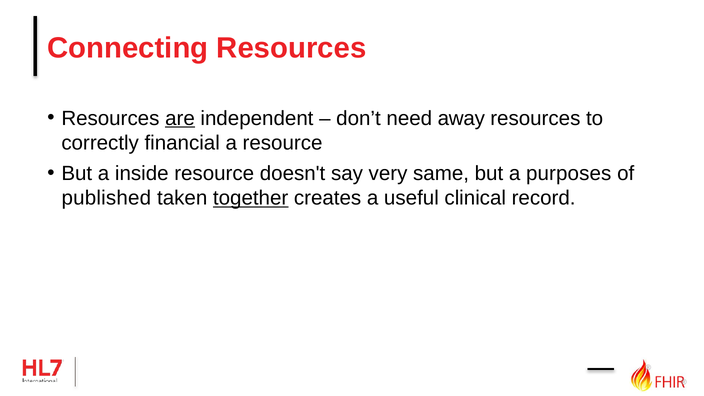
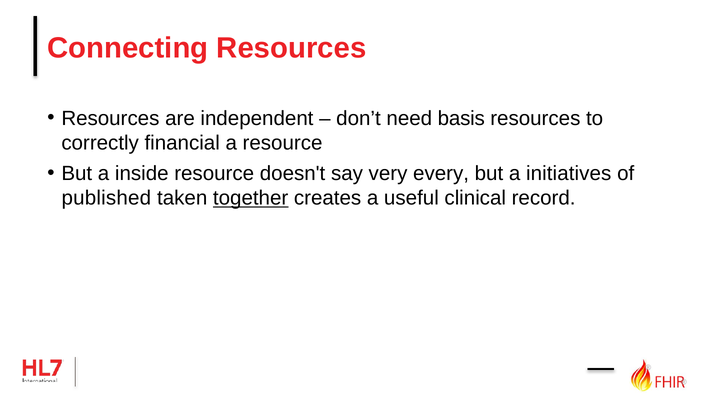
are underline: present -> none
away: away -> basis
same: same -> every
purposes: purposes -> initiatives
